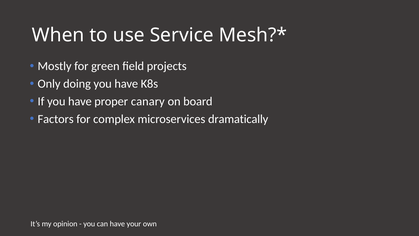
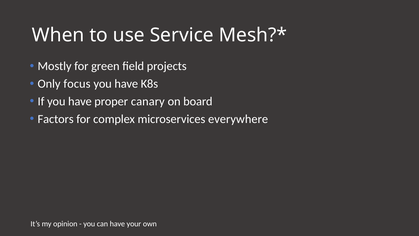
doing: doing -> focus
dramatically: dramatically -> everywhere
